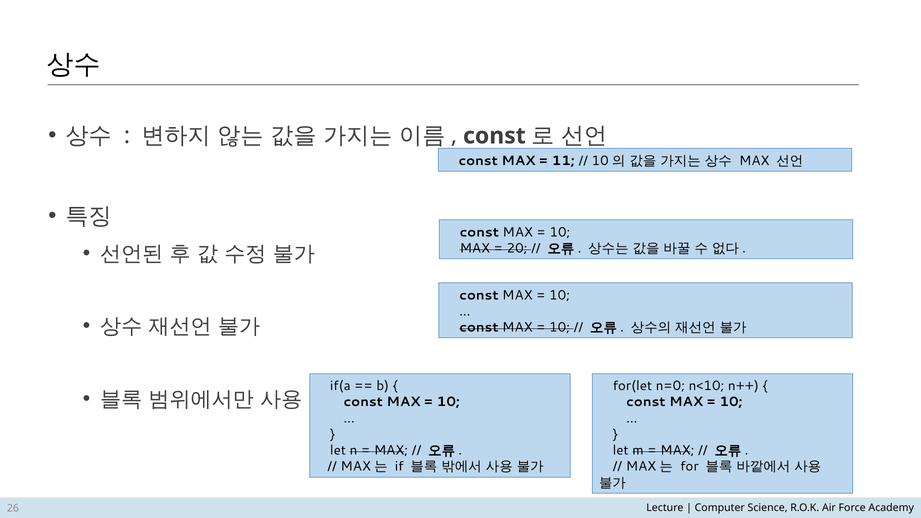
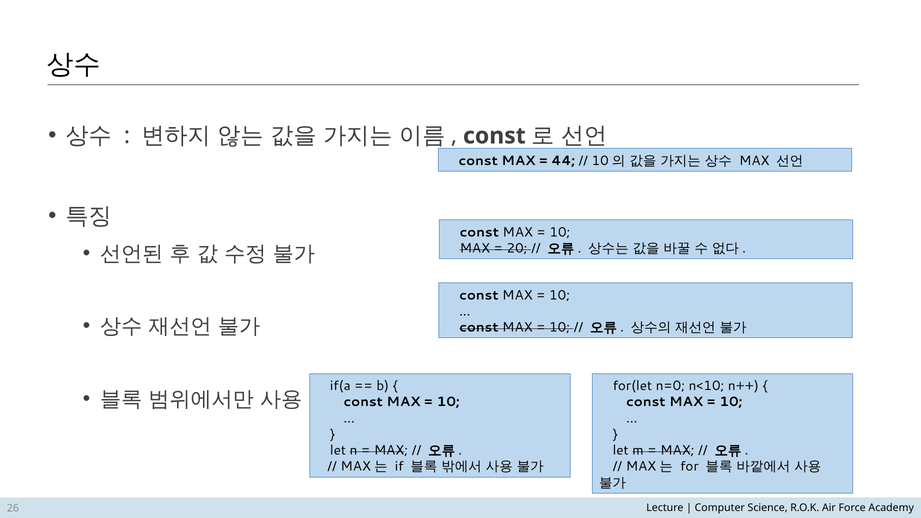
11: 11 -> 44
